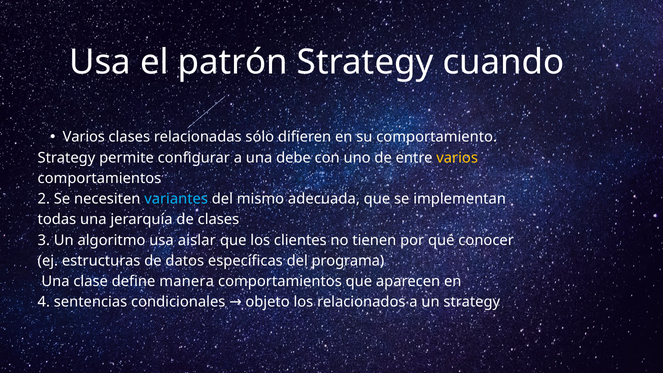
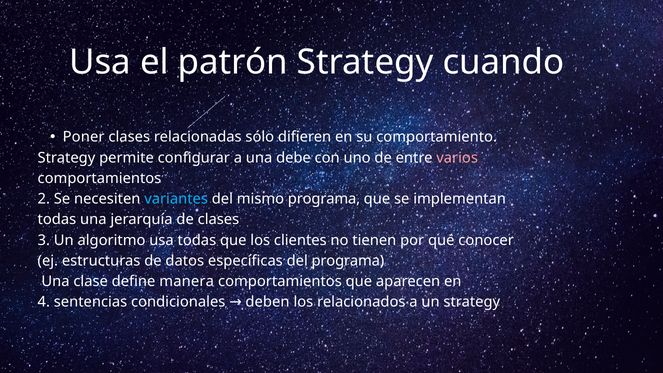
Varios at (84, 137): Varios -> Poner
varios at (457, 158) colour: yellow -> pink
mismo adecuada: adecuada -> programa
usa aislar: aislar -> todas
objeto: objeto -> deben
